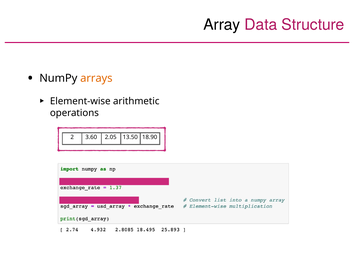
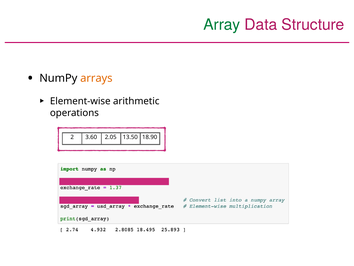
Array colour: black -> green
